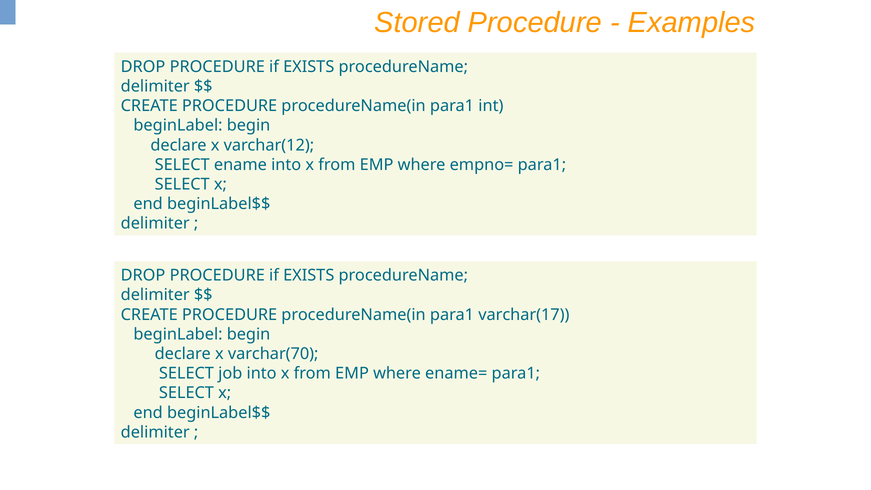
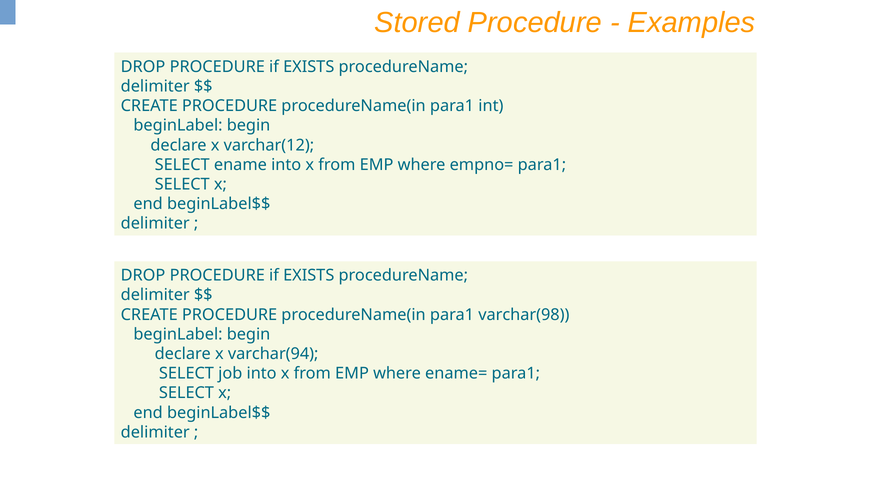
varchar(17: varchar(17 -> varchar(98
varchar(70: varchar(70 -> varchar(94
